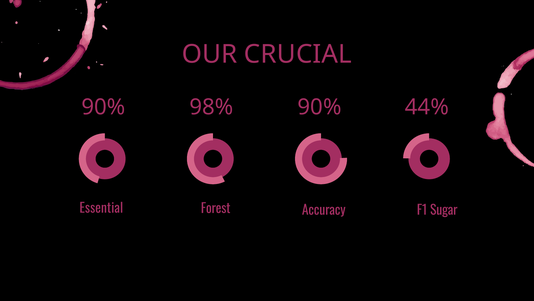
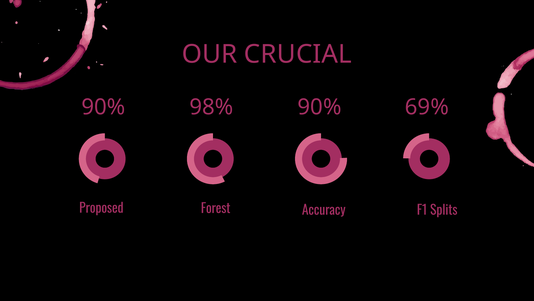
44%: 44% -> 69%
Essential: Essential -> Proposed
Sugar: Sugar -> Splits
